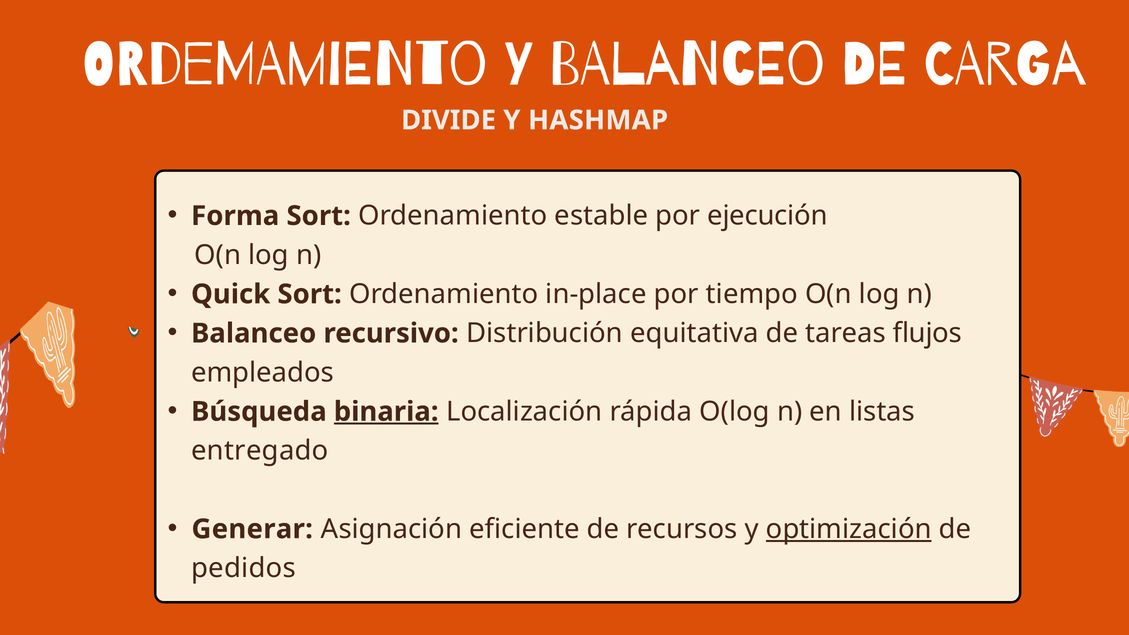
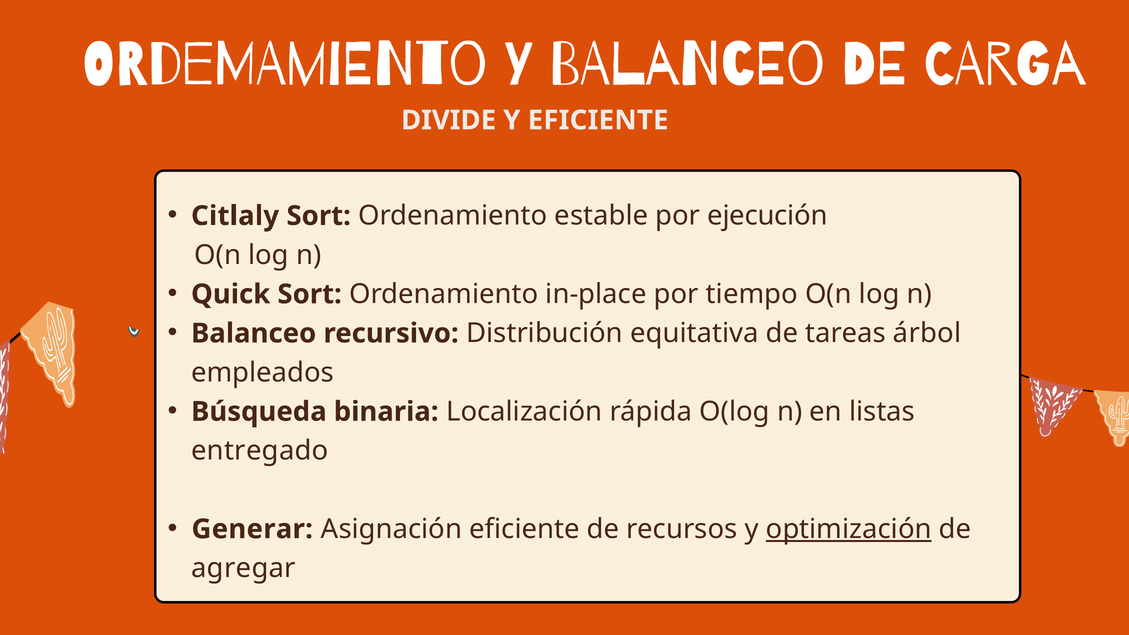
Y HASHMAP: HASHMAP -> EFICIENTE
Forma: Forma -> Citlaly
flujos: flujos -> árbol
binaria underline: present -> none
pedidos: pedidos -> agregar
